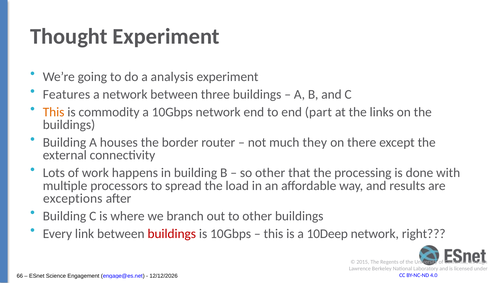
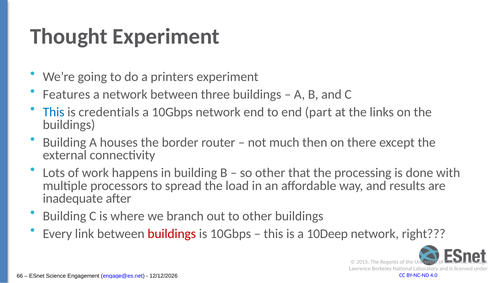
analysis: analysis -> printers
This at (54, 112) colour: orange -> blue
commodity: commodity -> credentials
they: they -> then
exceptions: exceptions -> inadequate
